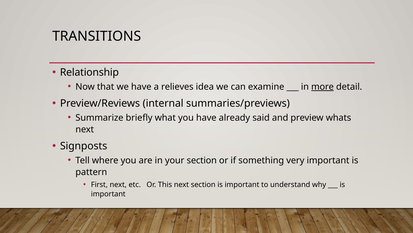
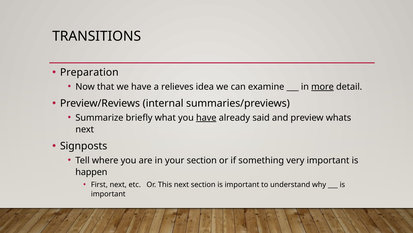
Relationship: Relationship -> Preparation
have at (206, 117) underline: none -> present
pattern: pattern -> happen
